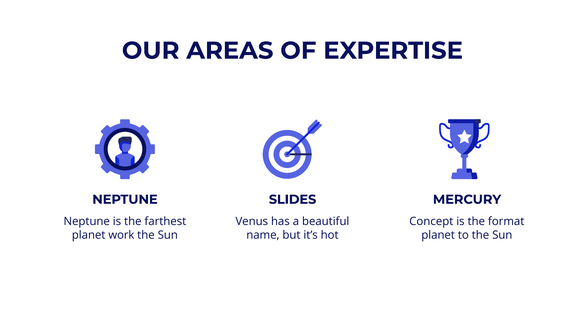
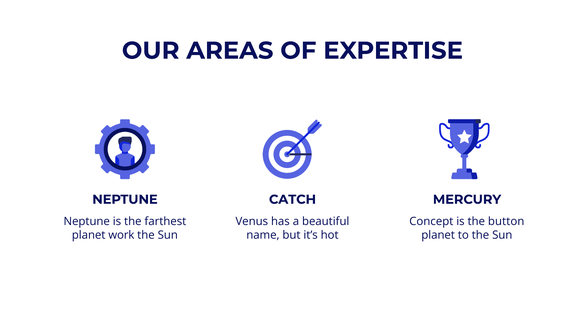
SLIDES: SLIDES -> CATCH
format: format -> button
